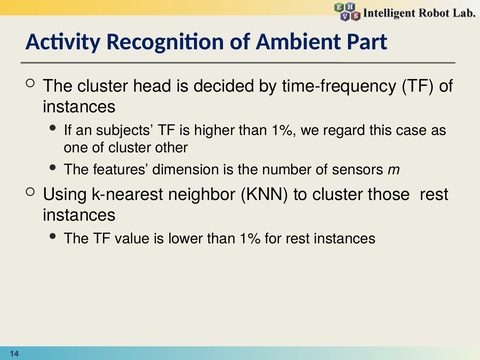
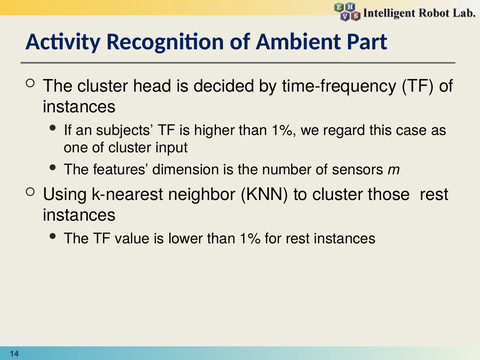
other: other -> input
